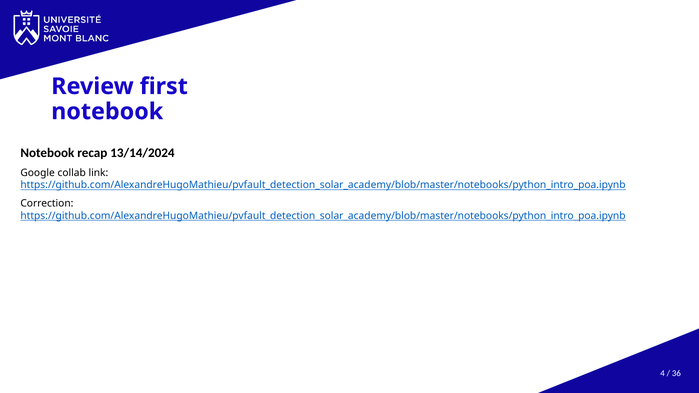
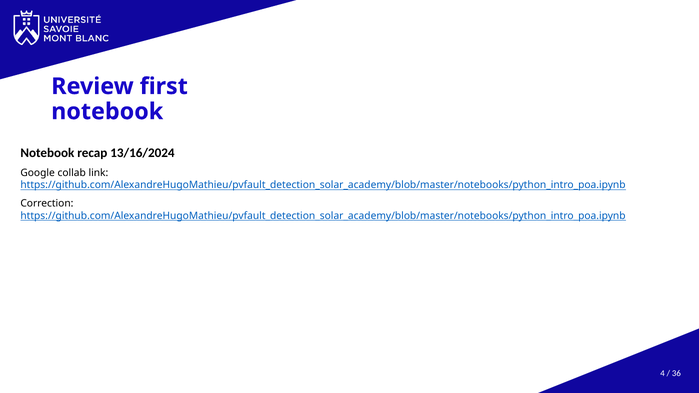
13/14/2024: 13/14/2024 -> 13/16/2024
